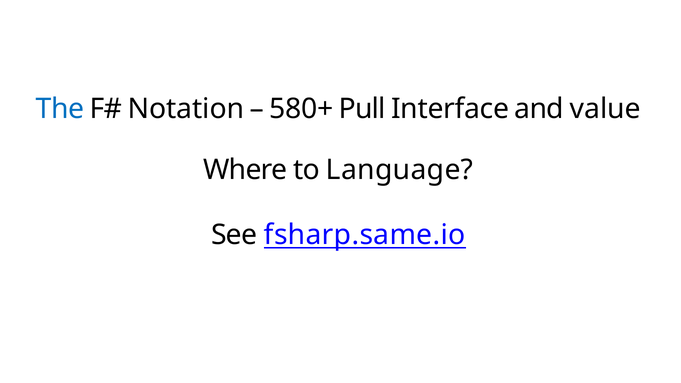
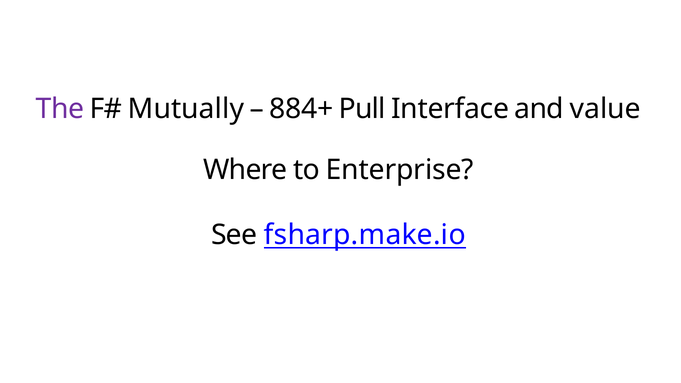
The colour: blue -> purple
Notation: Notation -> Mutually
580+: 580+ -> 884+
Language: Language -> Enterprise
fsharp.same.io: fsharp.same.io -> fsharp.make.io
